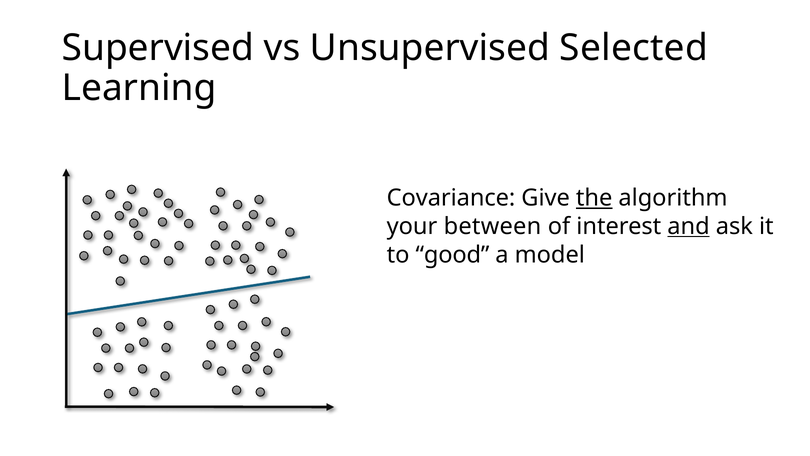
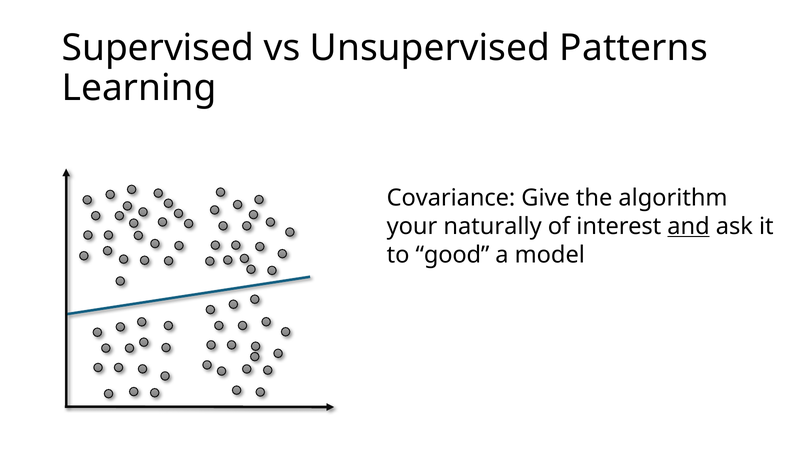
Selected: Selected -> Patterns
the underline: present -> none
between: between -> naturally
